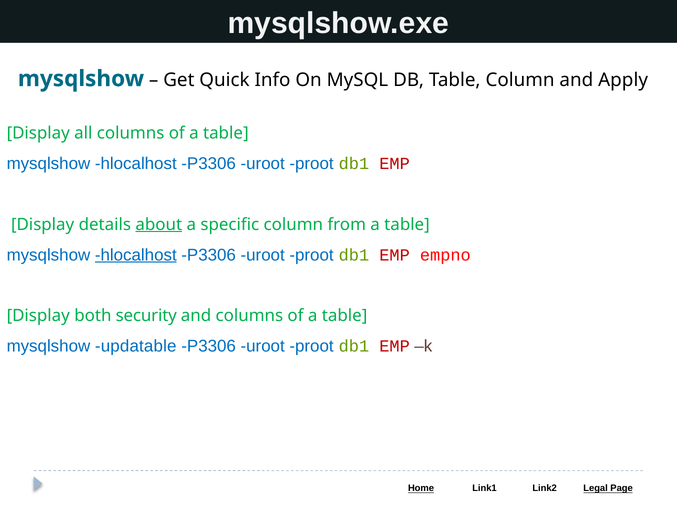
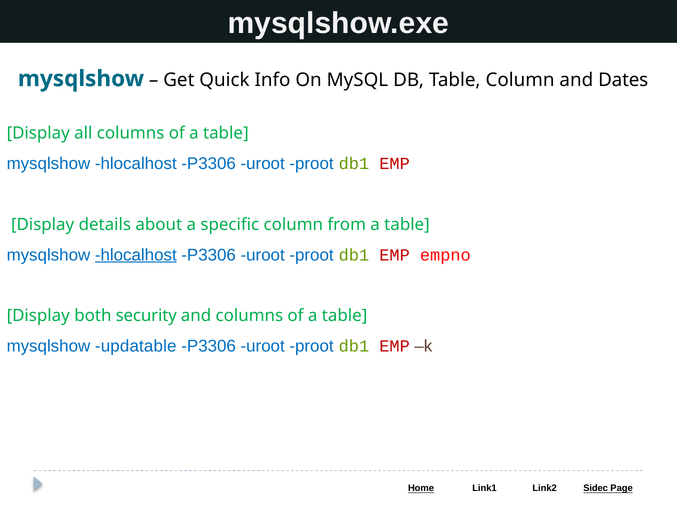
Apply: Apply -> Dates
about underline: present -> none
Legal: Legal -> Sidec
